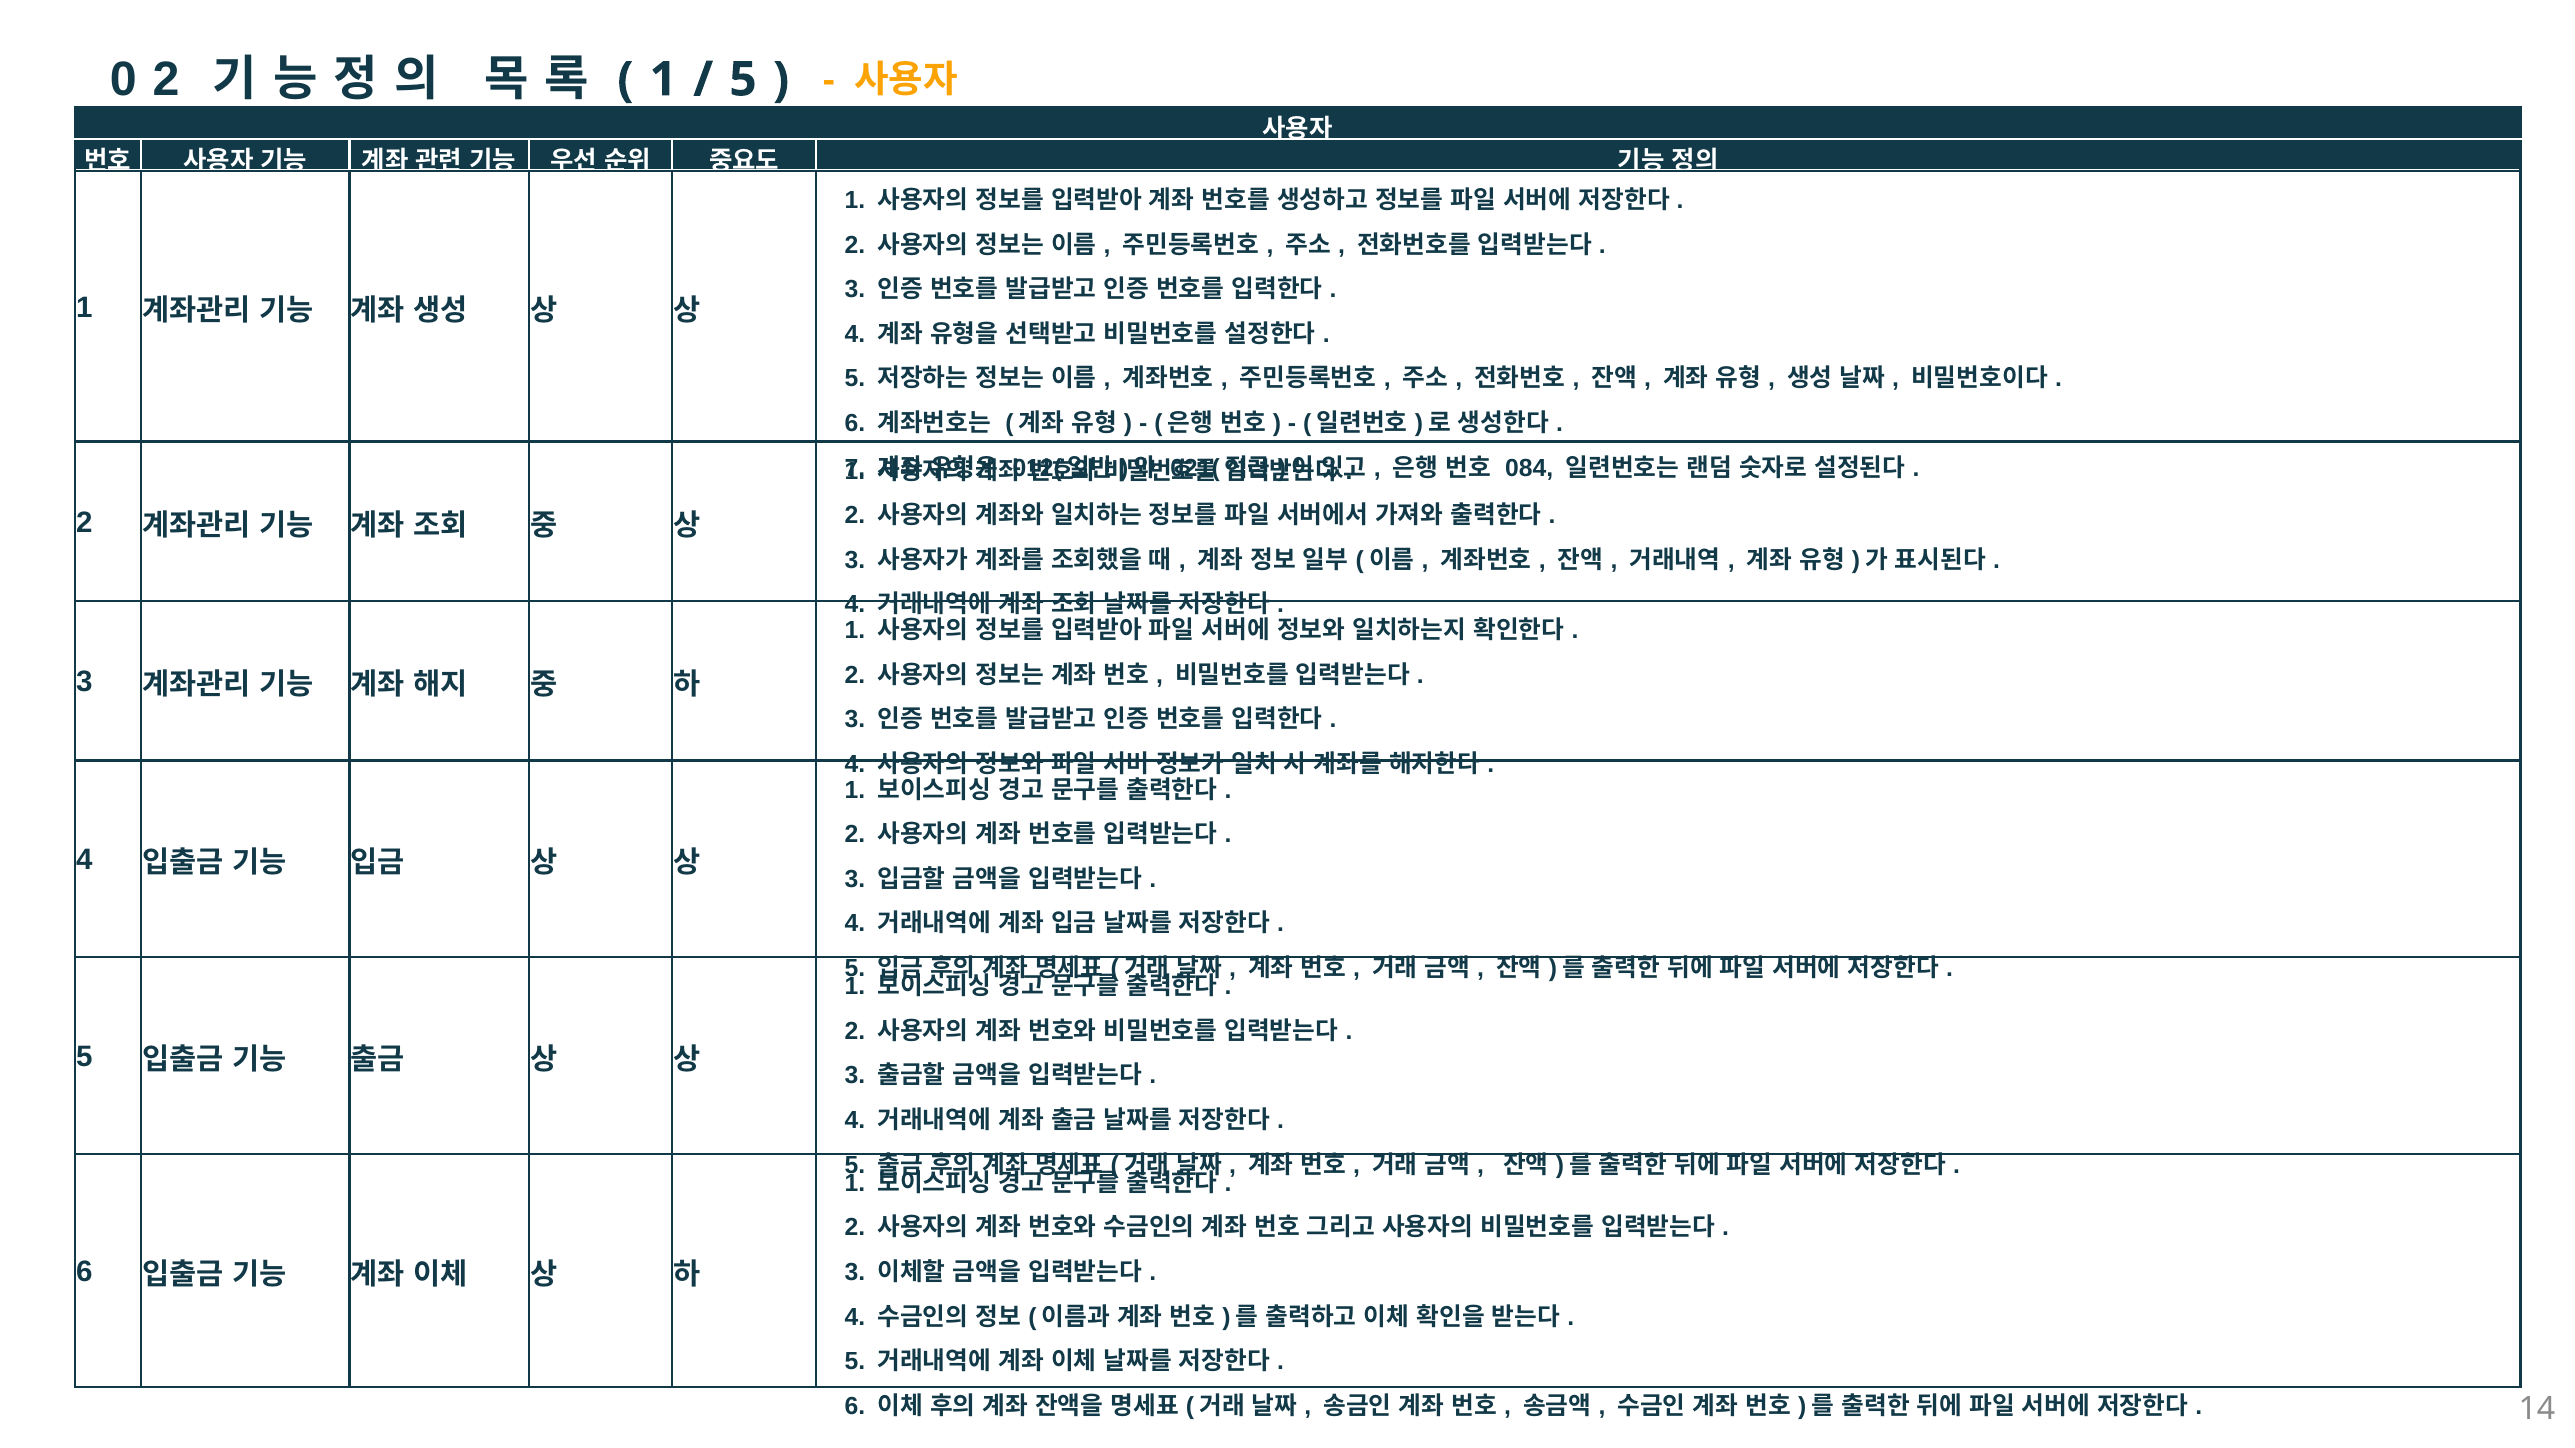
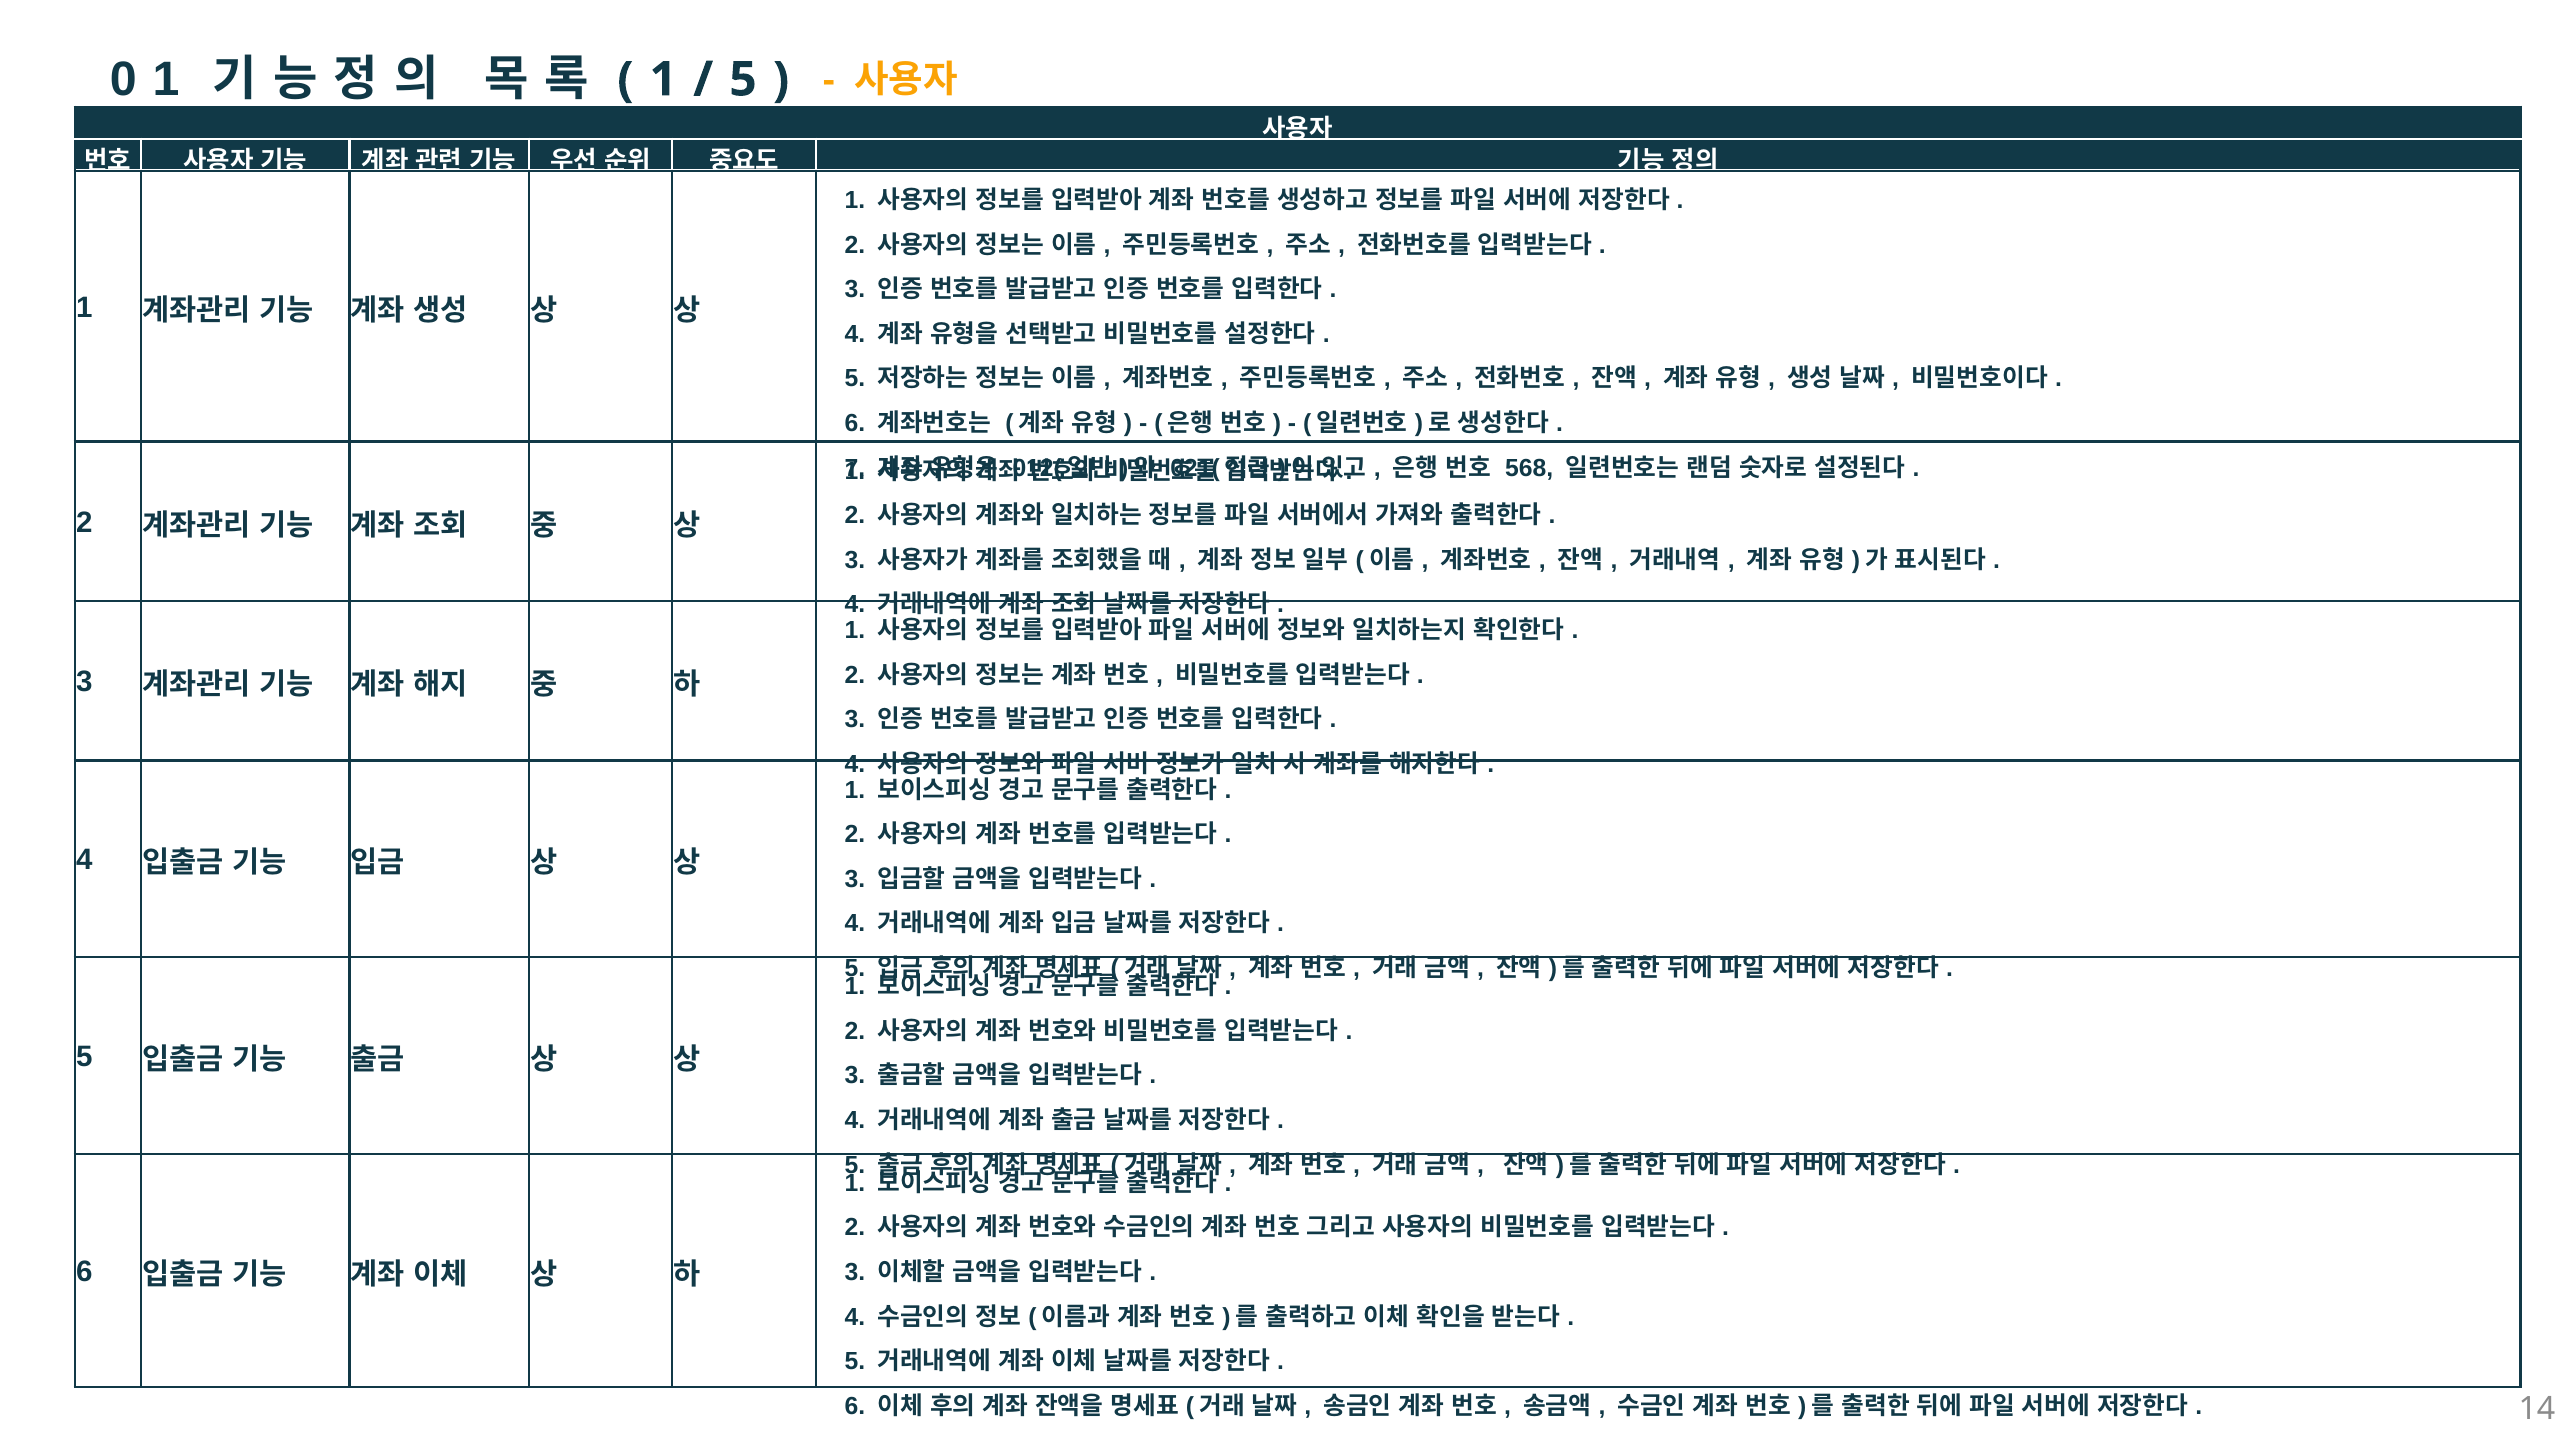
2 at (166, 80): 2 -> 1
084: 084 -> 568
